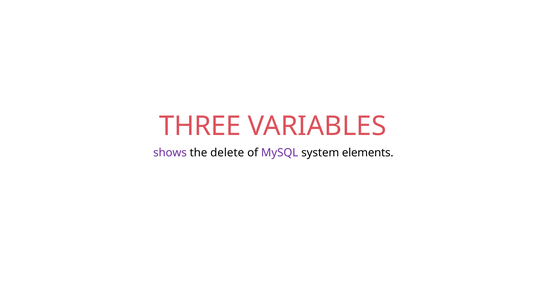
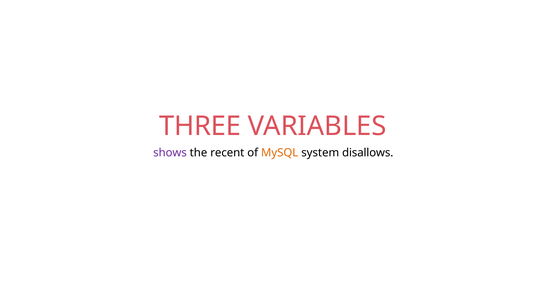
delete: delete -> recent
MySQL colour: purple -> orange
elements: elements -> disallows
